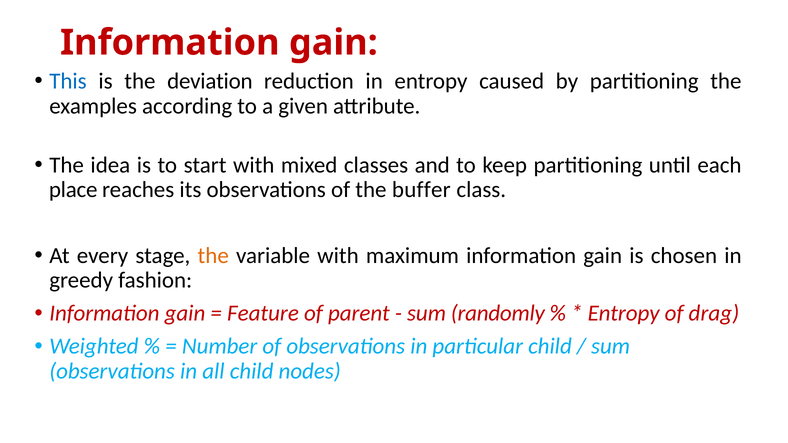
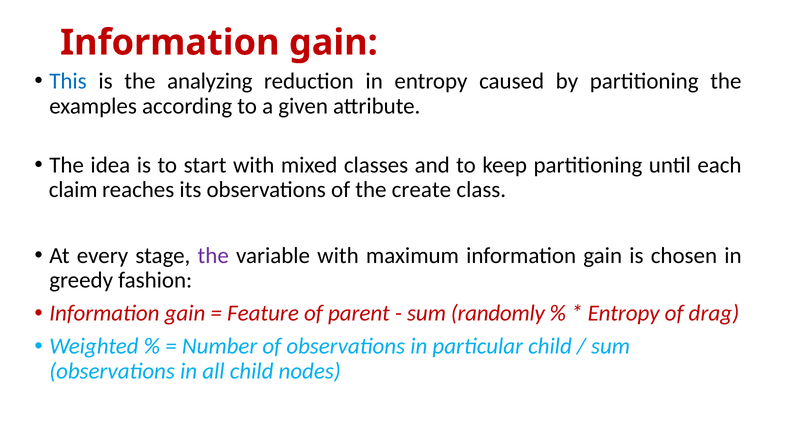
deviation: deviation -> analyzing
place: place -> claim
buffer: buffer -> create
the at (213, 256) colour: orange -> purple
